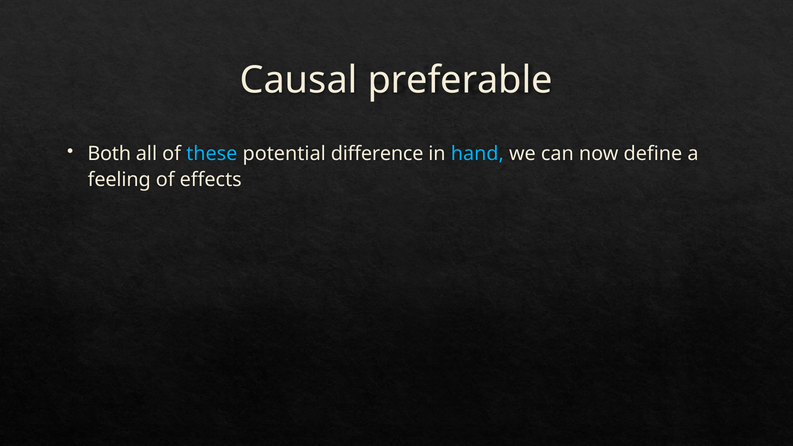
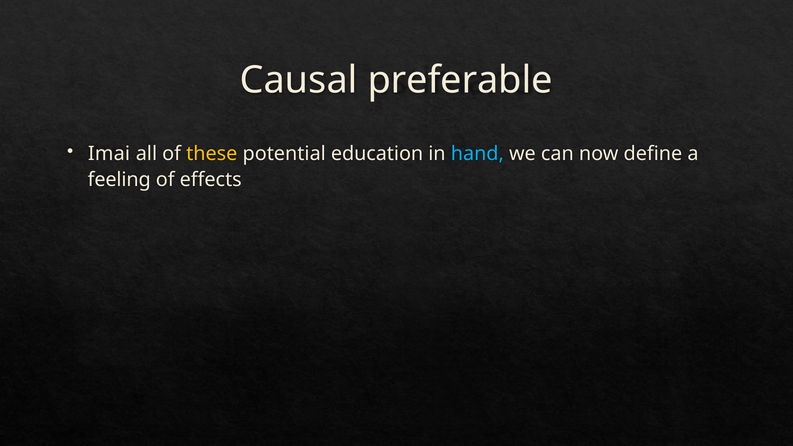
Both: Both -> Imai
these colour: light blue -> yellow
difference: difference -> education
